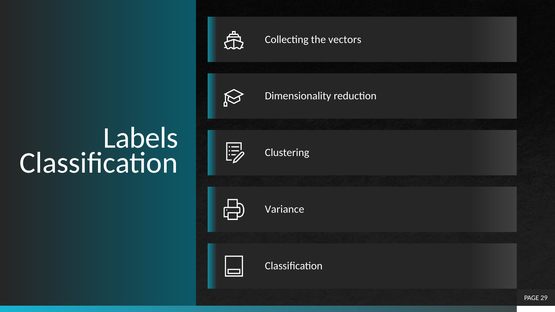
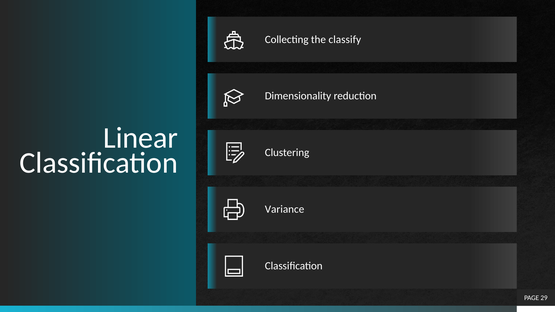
vectors: vectors -> classify
Labels: Labels -> Linear
